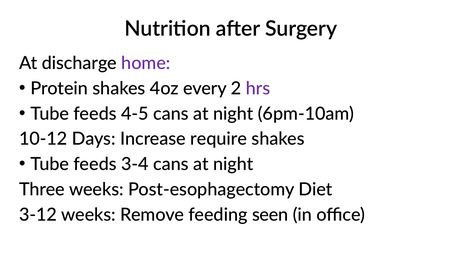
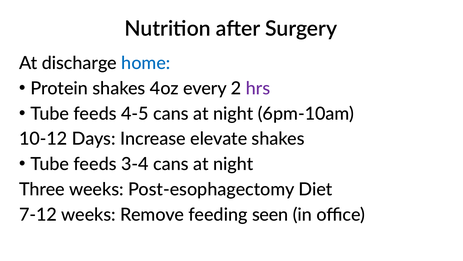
home colour: purple -> blue
require: require -> elevate
3-12: 3-12 -> 7-12
